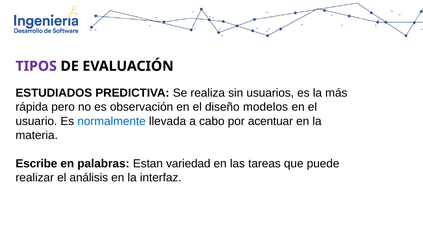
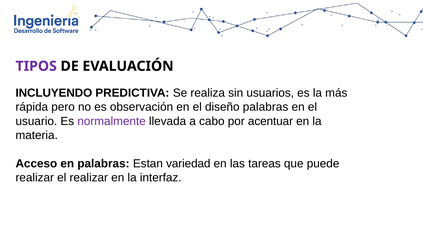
ESTUDIADOS: ESTUDIADOS -> INCLUYENDO
diseño modelos: modelos -> palabras
normalmente colour: blue -> purple
Escribe: Escribe -> Acceso
el análisis: análisis -> realizar
